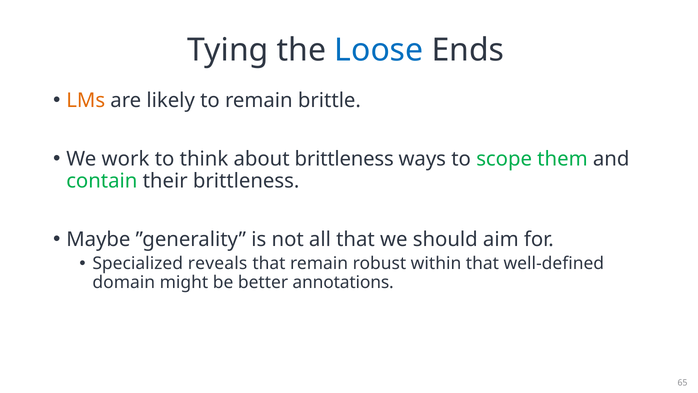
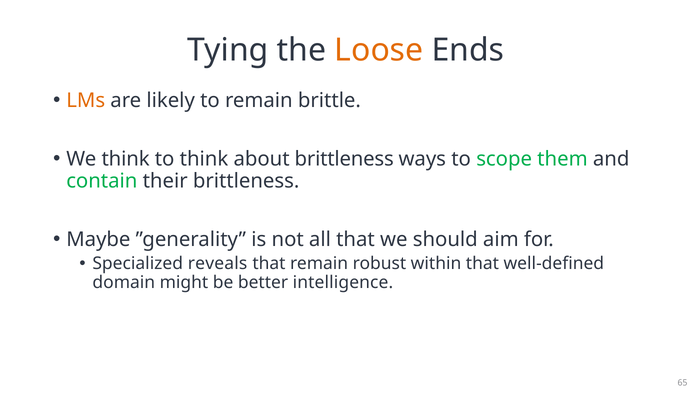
Loose colour: blue -> orange
We work: work -> think
annotations: annotations -> intelligence
